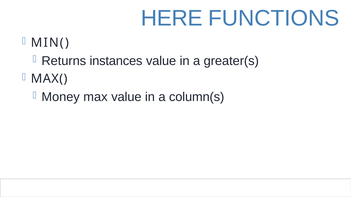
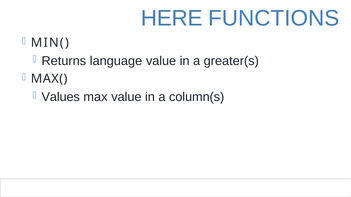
instances: instances -> language
Money: Money -> Values
